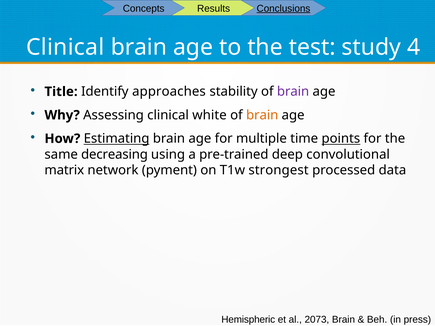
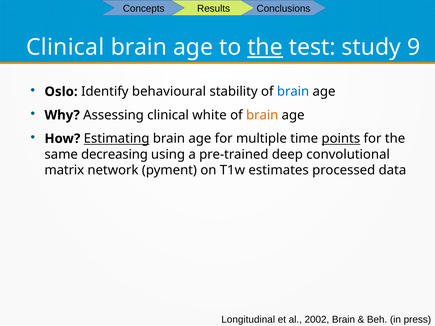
Conclusions underline: present -> none
the at (265, 47) underline: none -> present
4: 4 -> 9
Title: Title -> Oslo
approaches: approaches -> behavioural
brain at (293, 92) colour: purple -> blue
strongest: strongest -> estimates
Hemispheric: Hemispheric -> Longitudinal
2073: 2073 -> 2002
